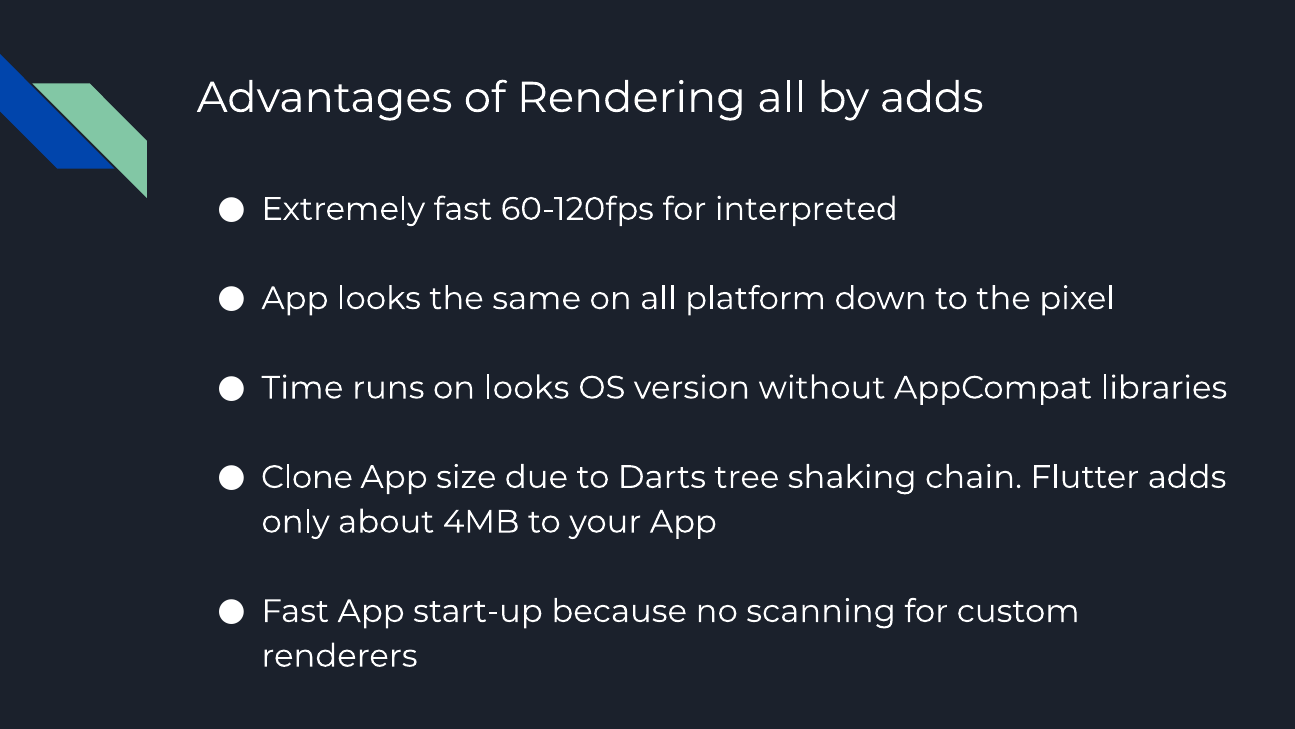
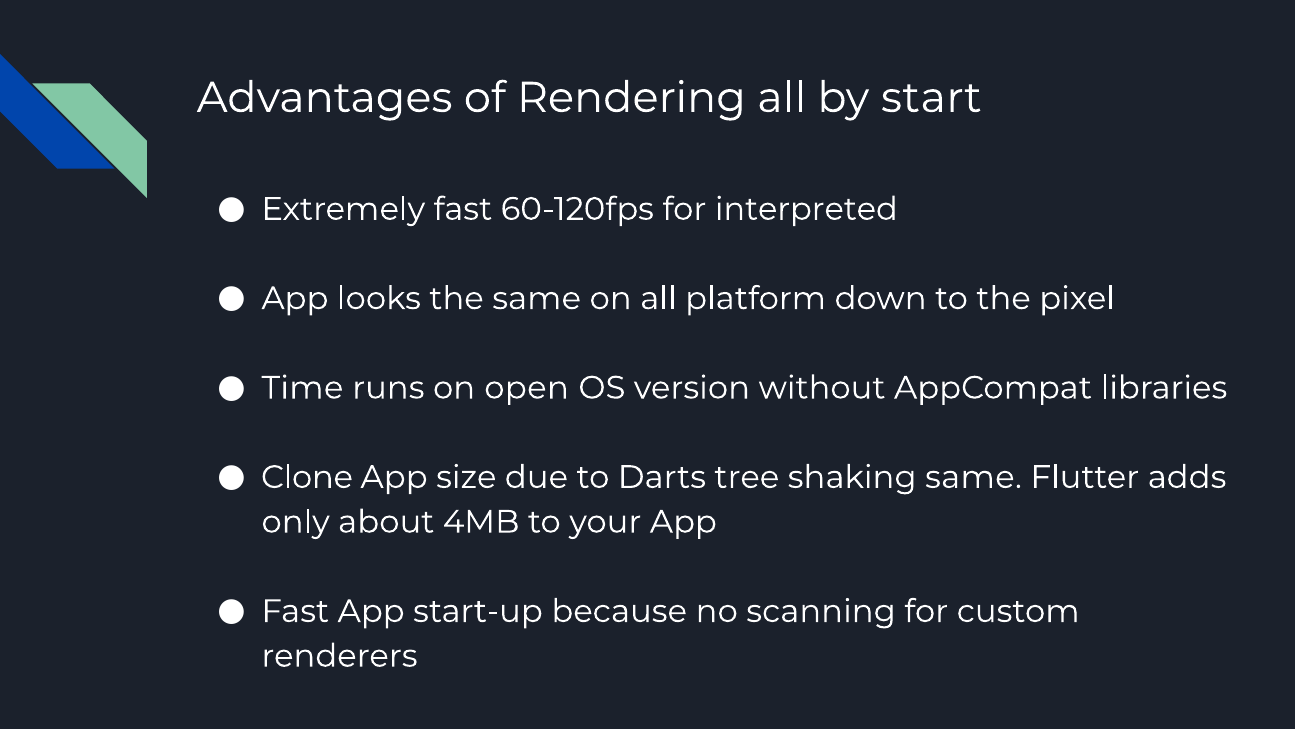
by adds: adds -> start
on looks: looks -> open
shaking chain: chain -> same
